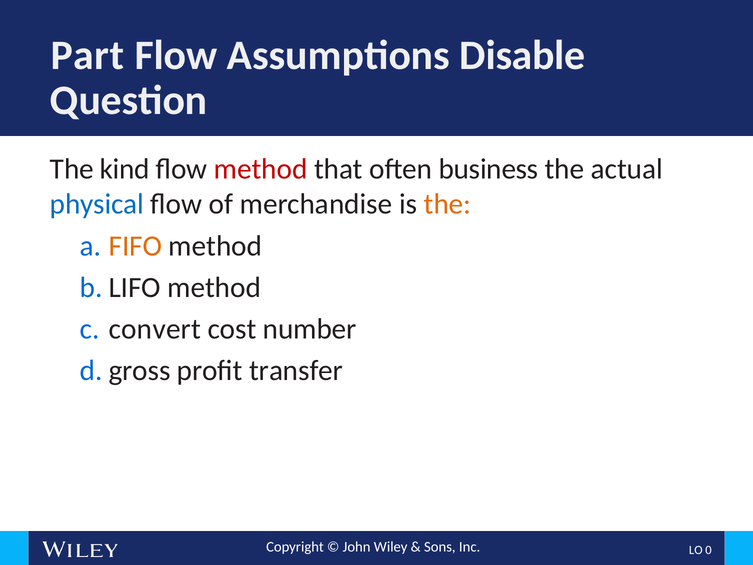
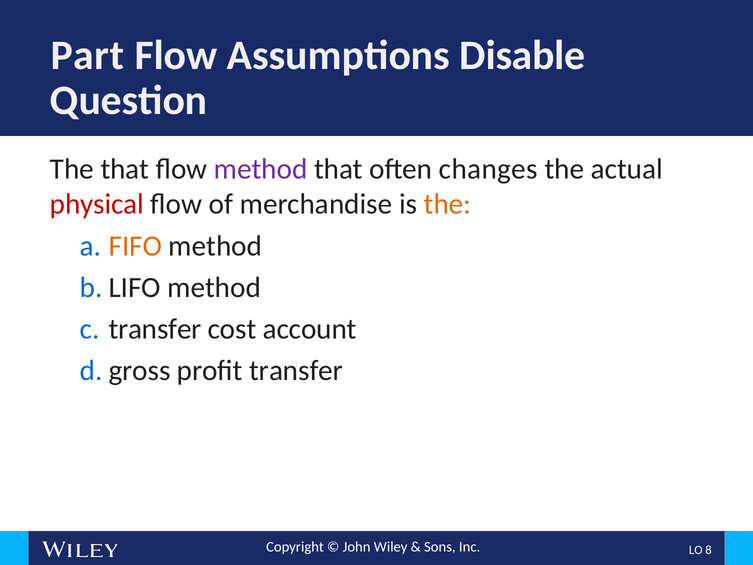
The kind: kind -> that
method at (261, 169) colour: red -> purple
business: business -> changes
physical colour: blue -> red
convert at (155, 329): convert -> transfer
number: number -> account
0: 0 -> 8
